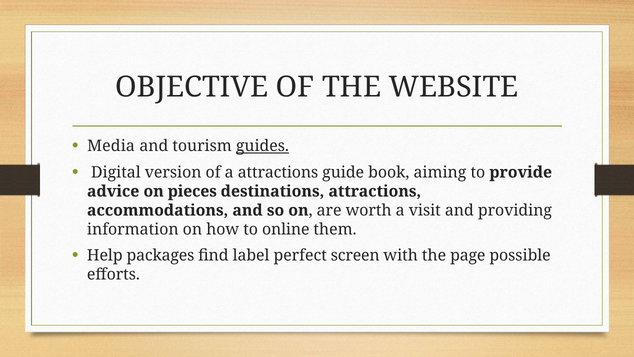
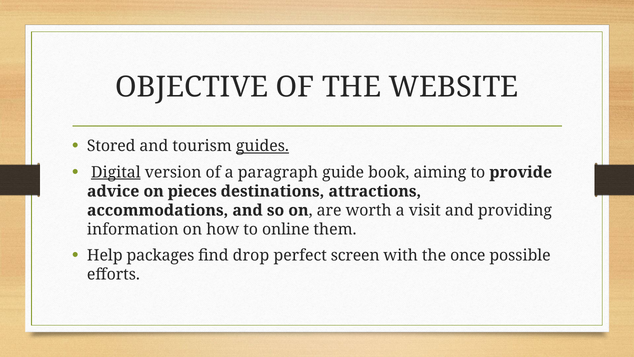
Media: Media -> Stored
Digital underline: none -> present
a attractions: attractions -> paragraph
label: label -> drop
page: page -> once
